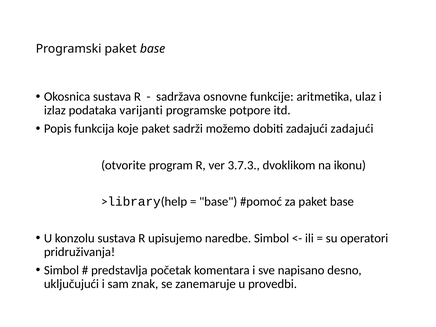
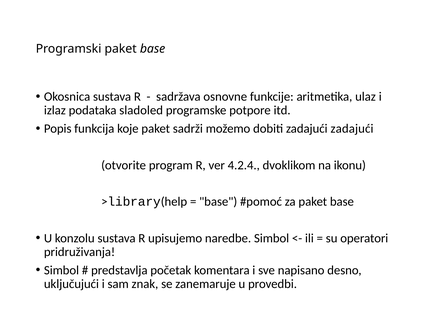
varijanti: varijanti -> sladoled
3.7.3: 3.7.3 -> 4.2.4
